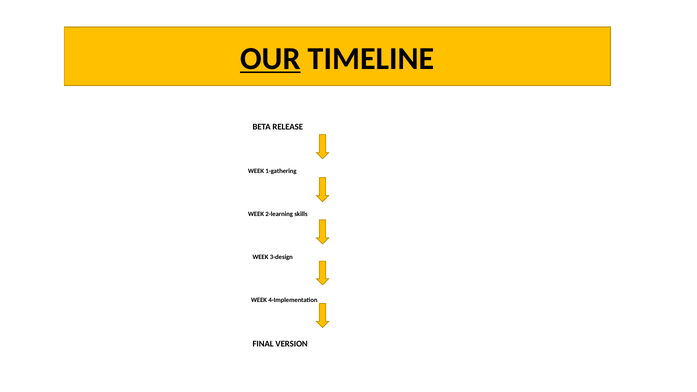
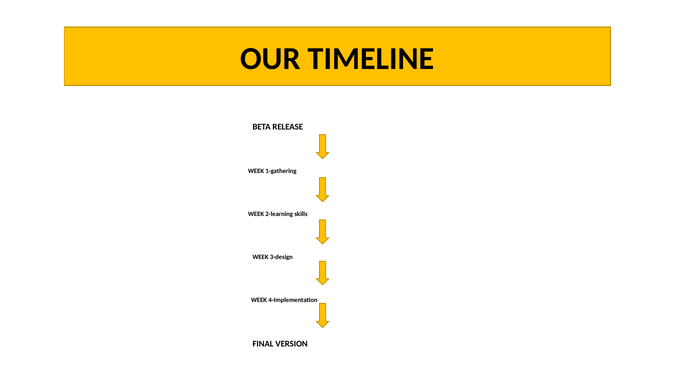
OUR underline: present -> none
